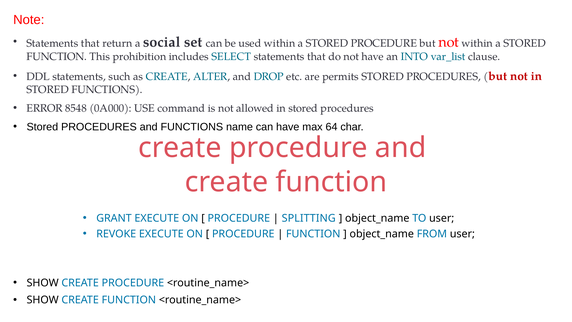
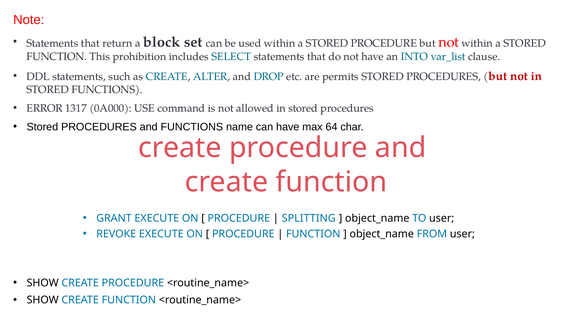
social: social -> block
8548: 8548 -> 1317
